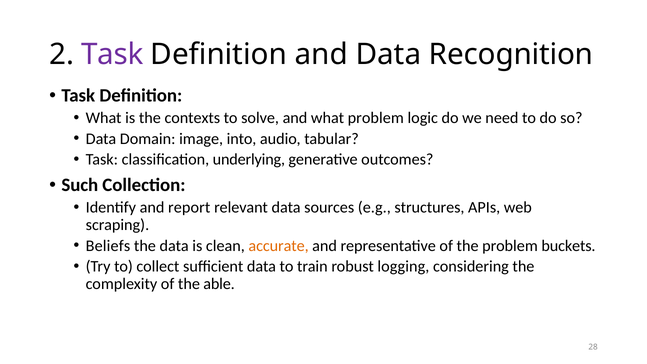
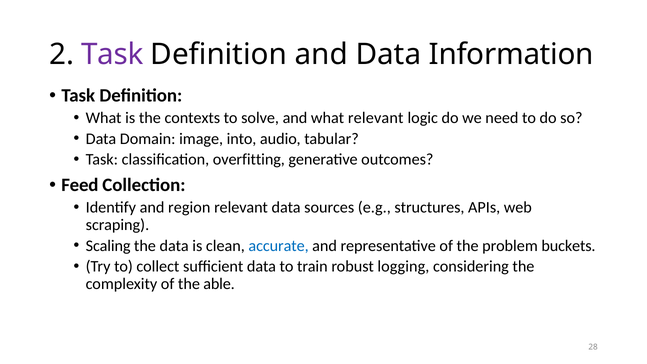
Recognition: Recognition -> Information
what problem: problem -> relevant
underlying: underlying -> overfitting
Such: Such -> Feed
report: report -> region
Beliefs: Beliefs -> Scaling
accurate colour: orange -> blue
